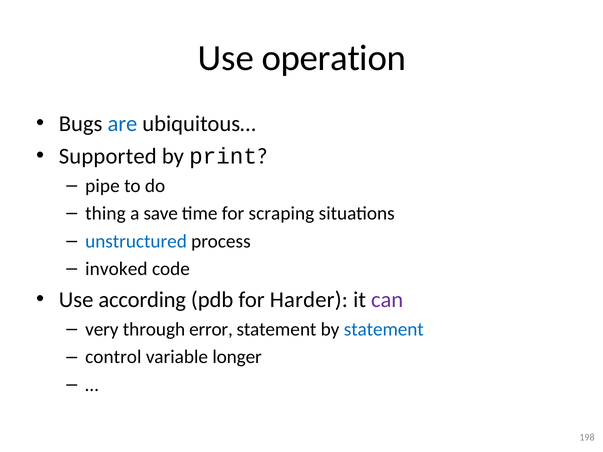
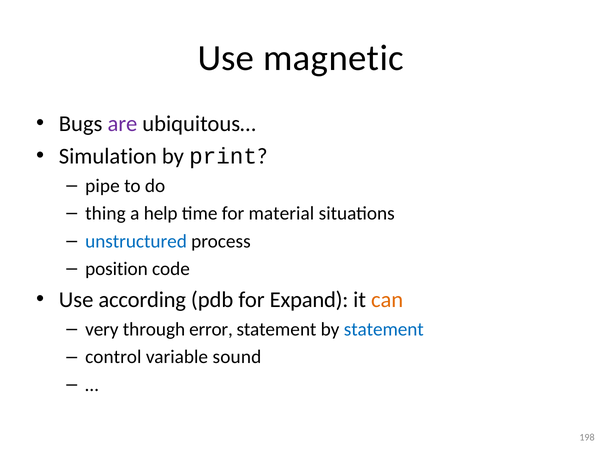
operation: operation -> magnetic
are colour: blue -> purple
Supported: Supported -> Simulation
save: save -> help
scraping: scraping -> material
invoked: invoked -> position
Harder: Harder -> Expand
can colour: purple -> orange
longer: longer -> sound
